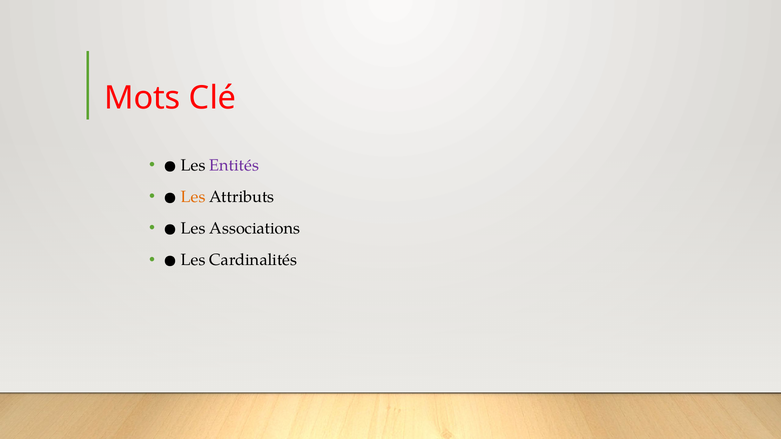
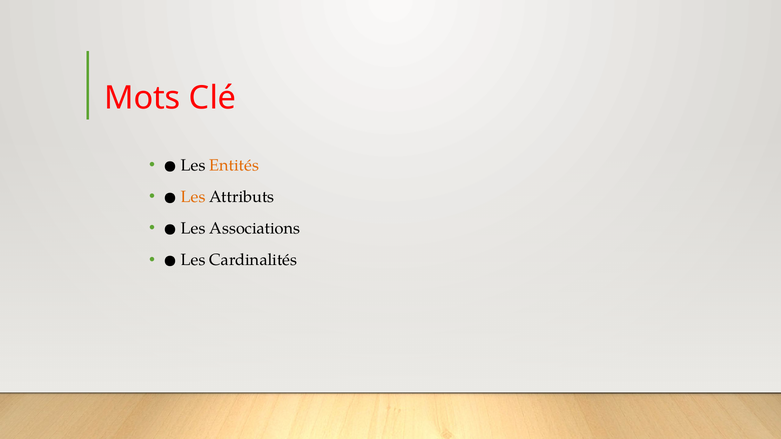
Entités colour: purple -> orange
